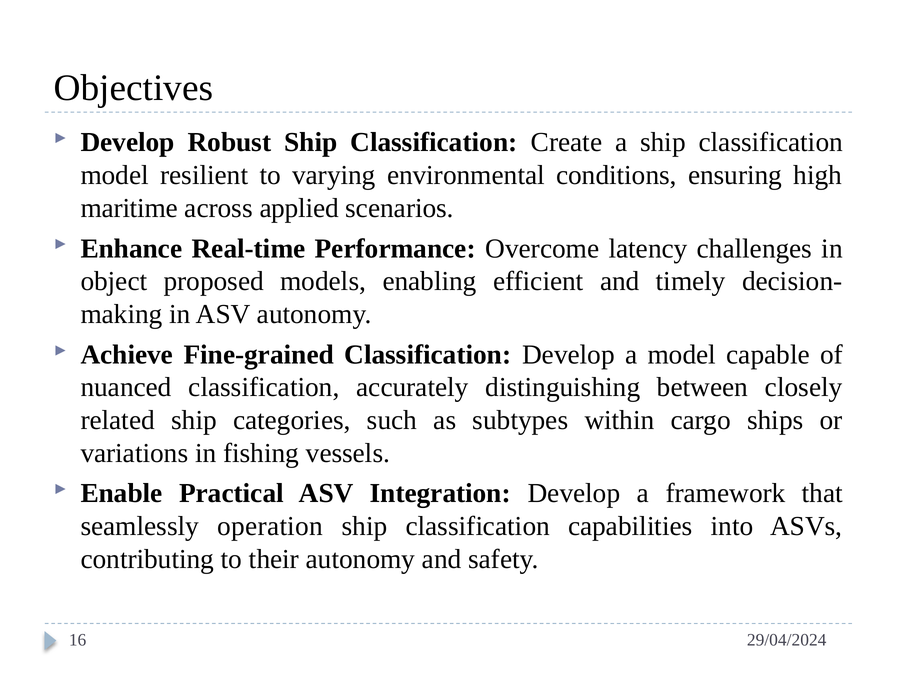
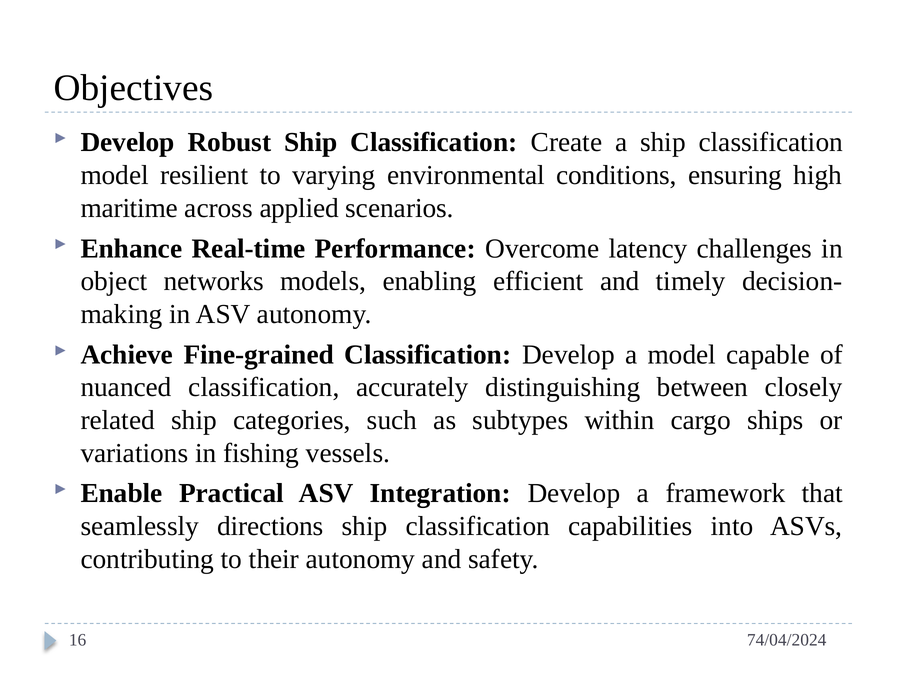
proposed: proposed -> networks
operation: operation -> directions
29/04/2024: 29/04/2024 -> 74/04/2024
